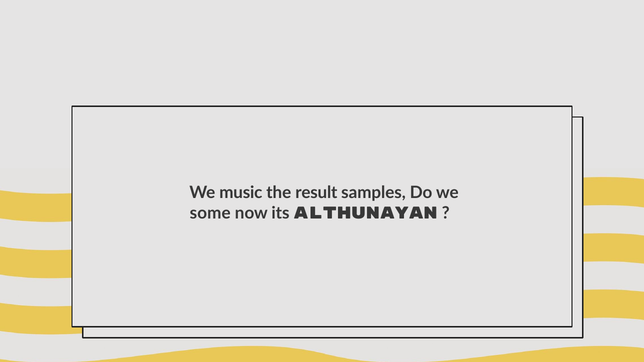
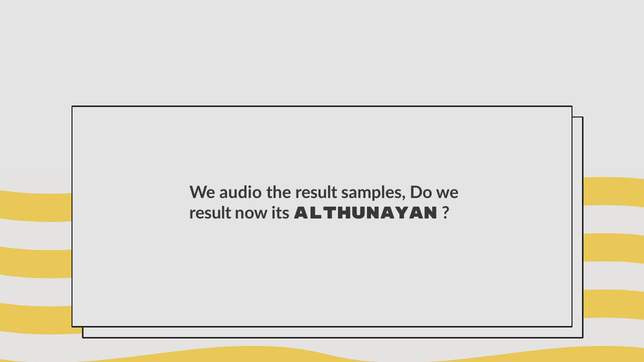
music: music -> audio
some at (210, 213): some -> result
